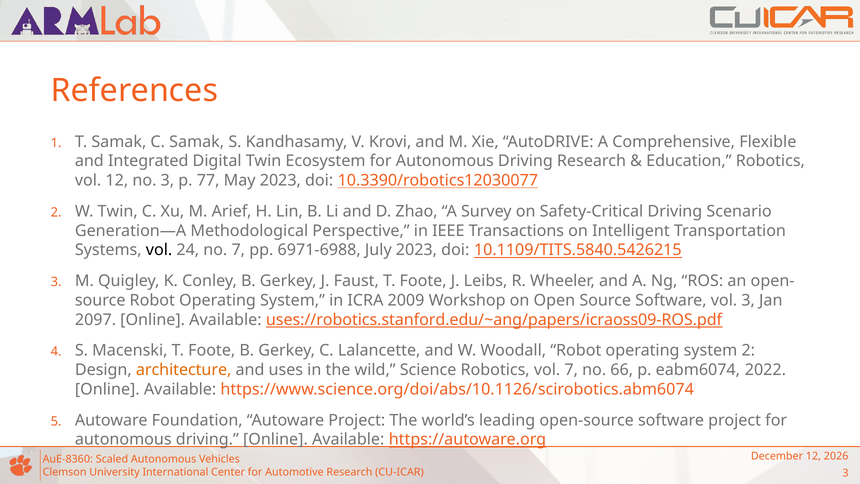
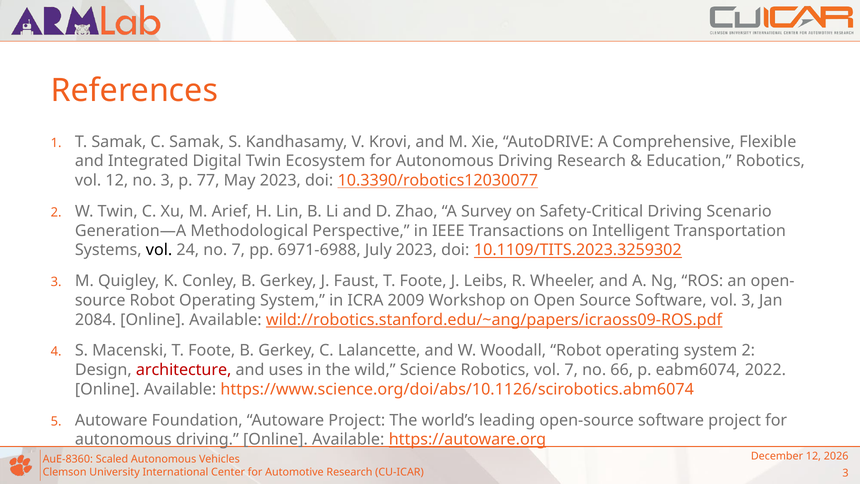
10.1109/TITS.5840.5426215: 10.1109/TITS.5840.5426215 -> 10.1109/TITS.2023.3259302
2097: 2097 -> 2084
uses://robotics.stanford.edu/~ang/papers/icraoss09-ROS.pdf: uses://robotics.stanford.edu/~ang/papers/icraoss09-ROS.pdf -> wild://robotics.stanford.edu/~ang/papers/icraoss09-ROS.pdf
architecture colour: orange -> red
